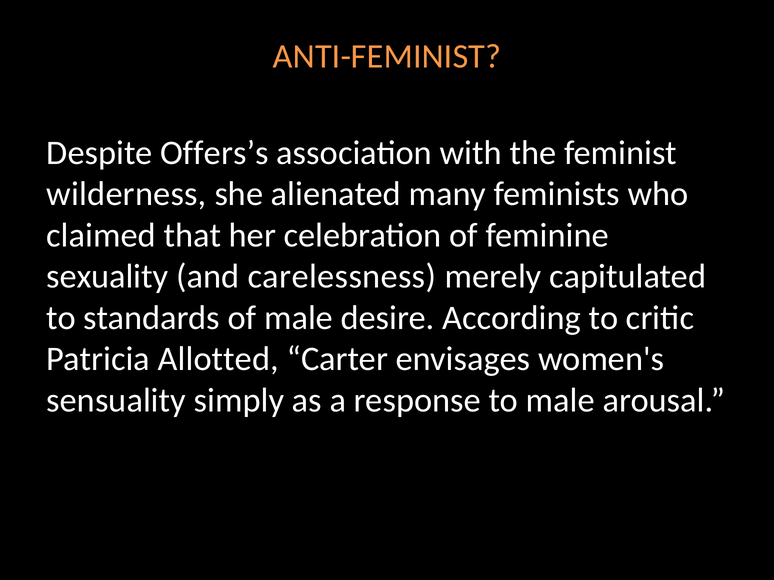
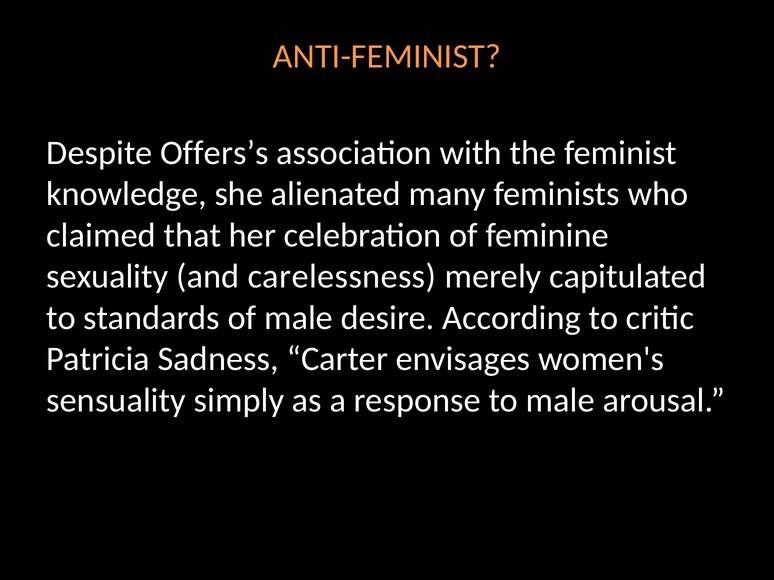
wilderness: wilderness -> knowledge
Allotted: Allotted -> Sadness
